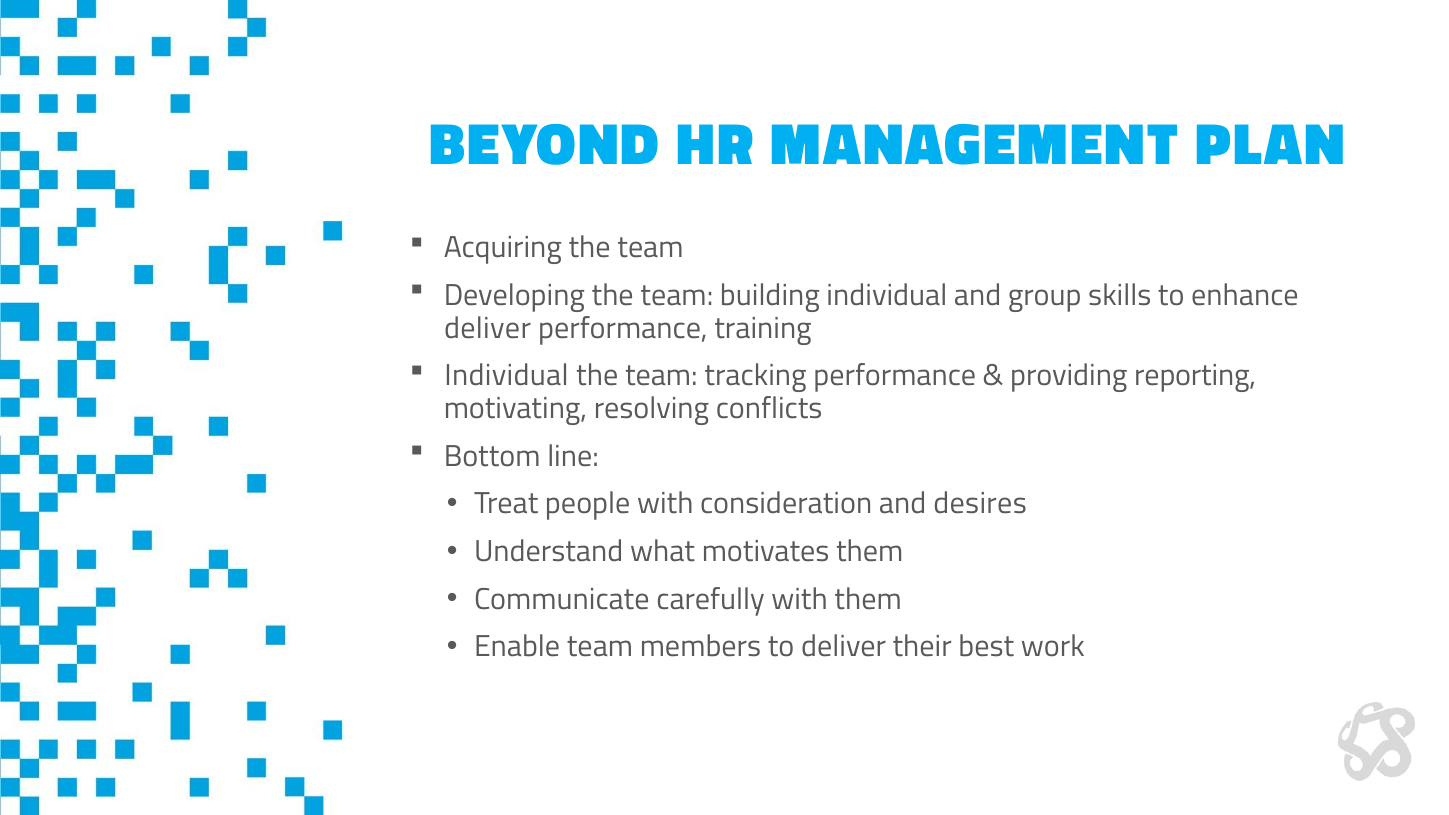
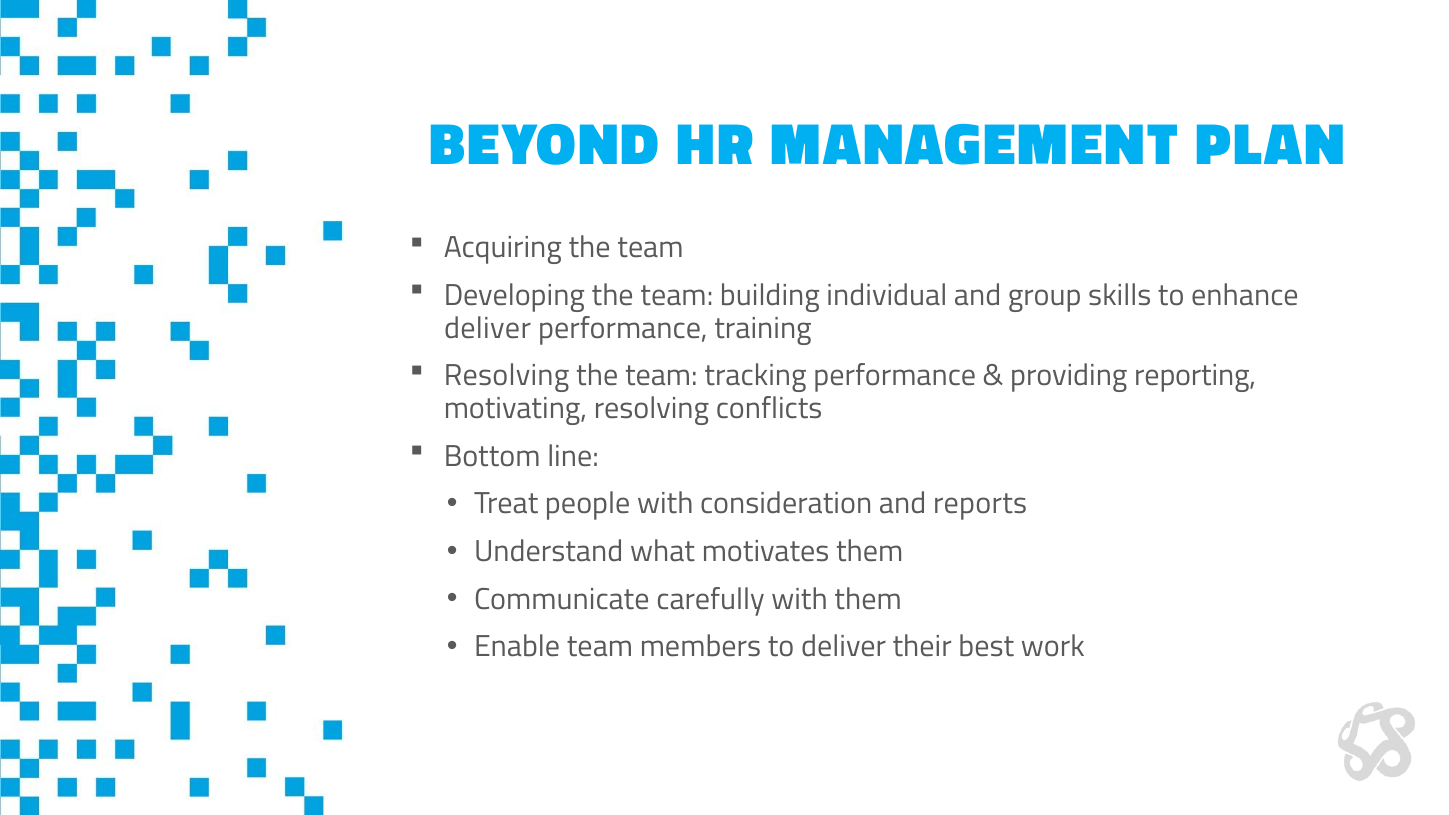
Individual at (507, 376): Individual -> Resolving
desires: desires -> reports
